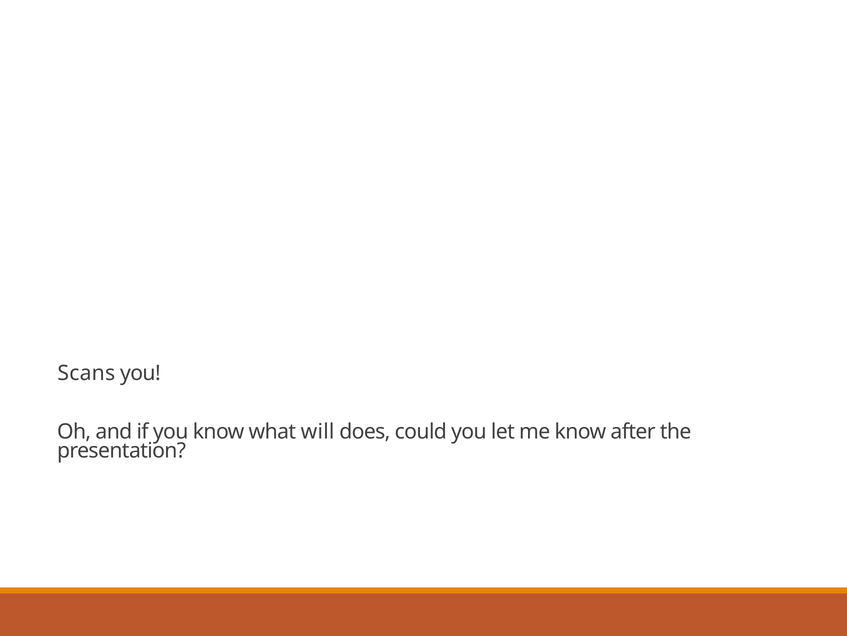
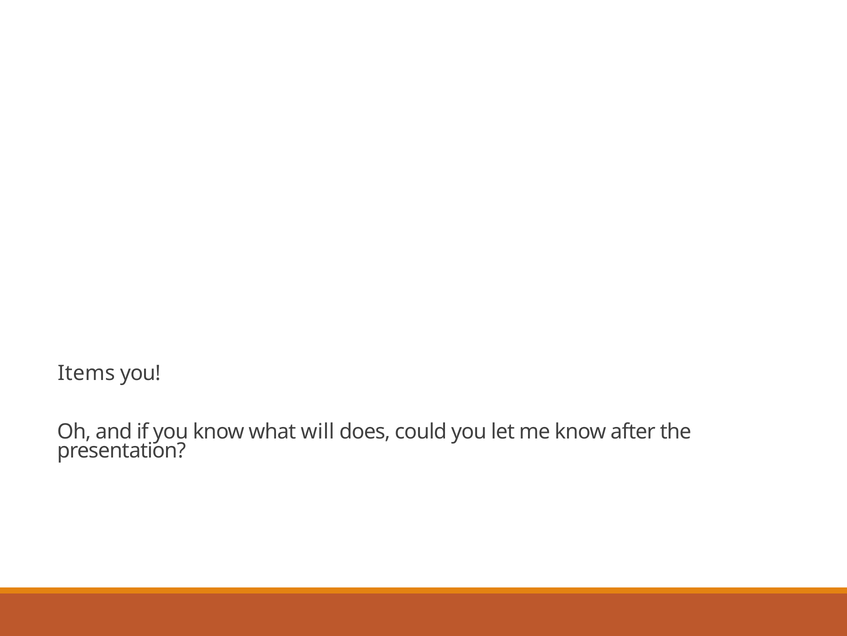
Scans: Scans -> Items
